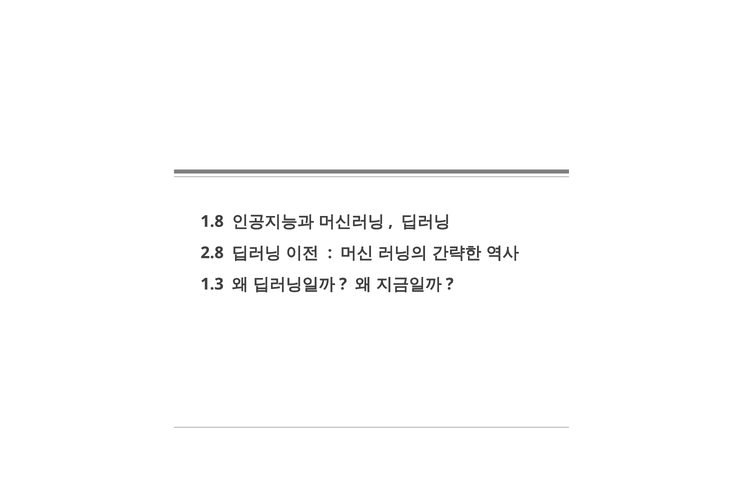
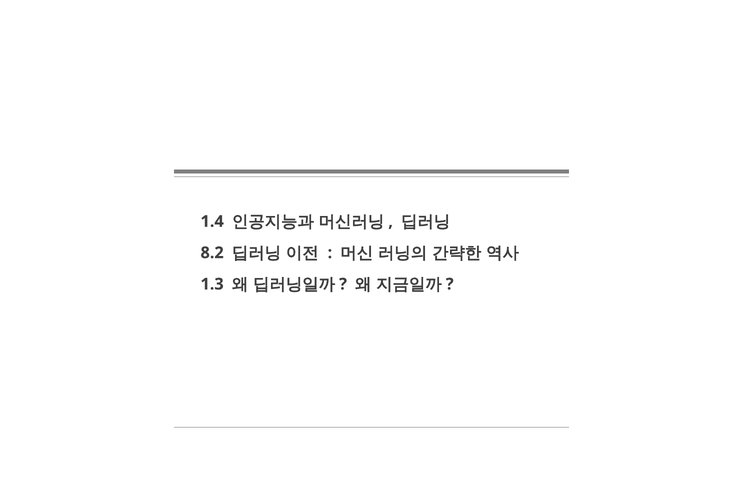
1.8: 1.8 -> 1.4
2.8: 2.8 -> 8.2
